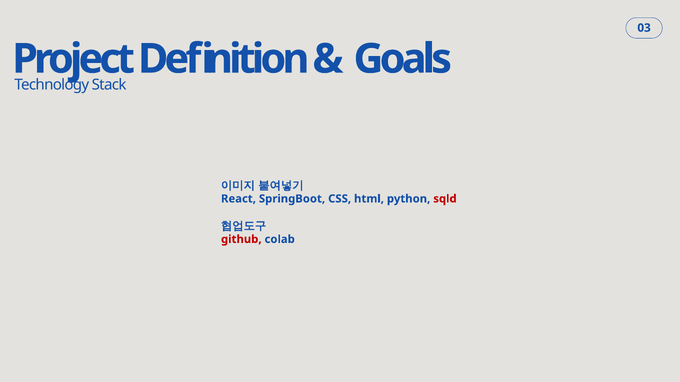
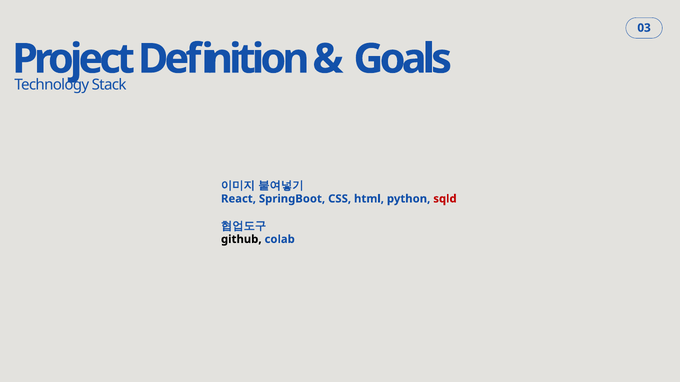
github colour: red -> black
